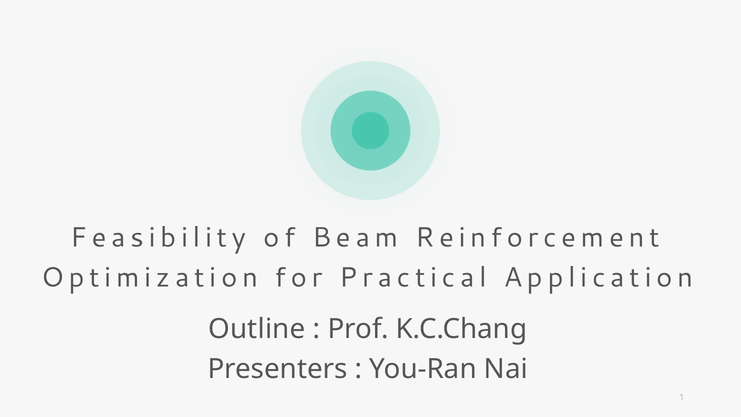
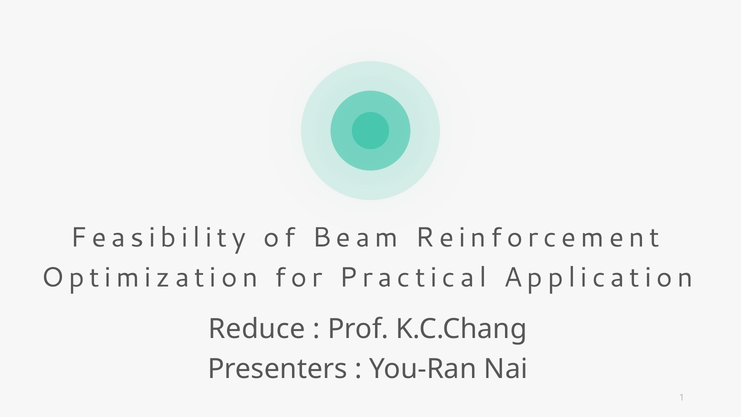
Outline: Outline -> Reduce
